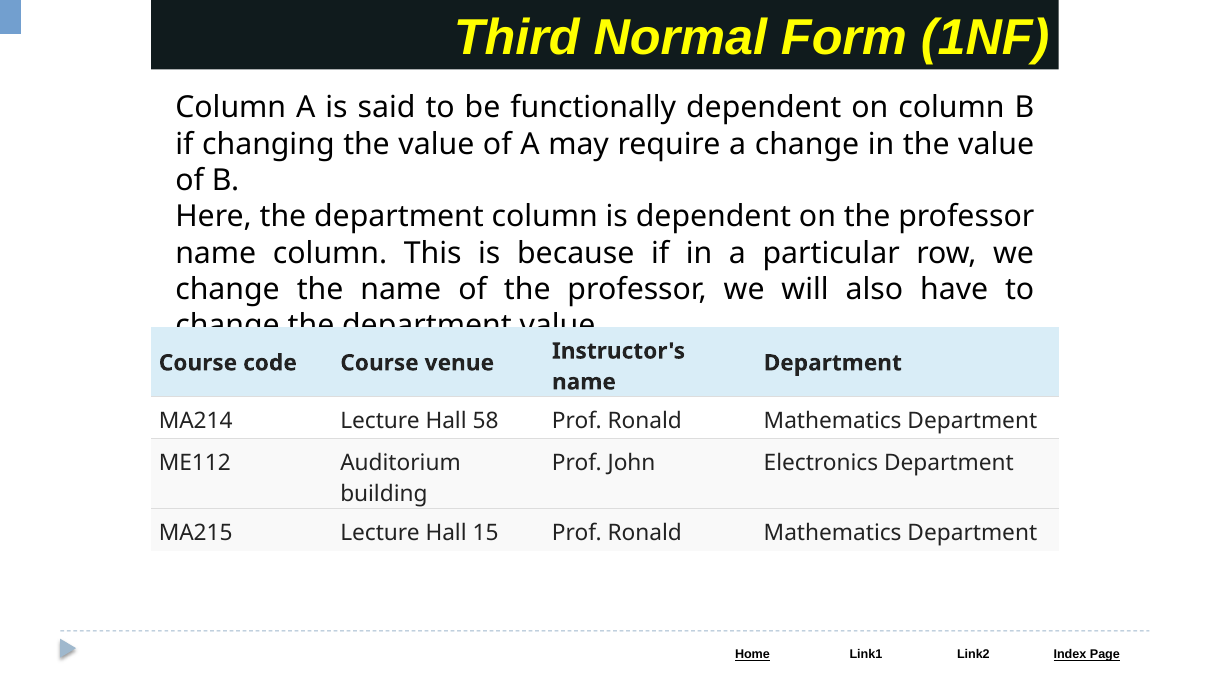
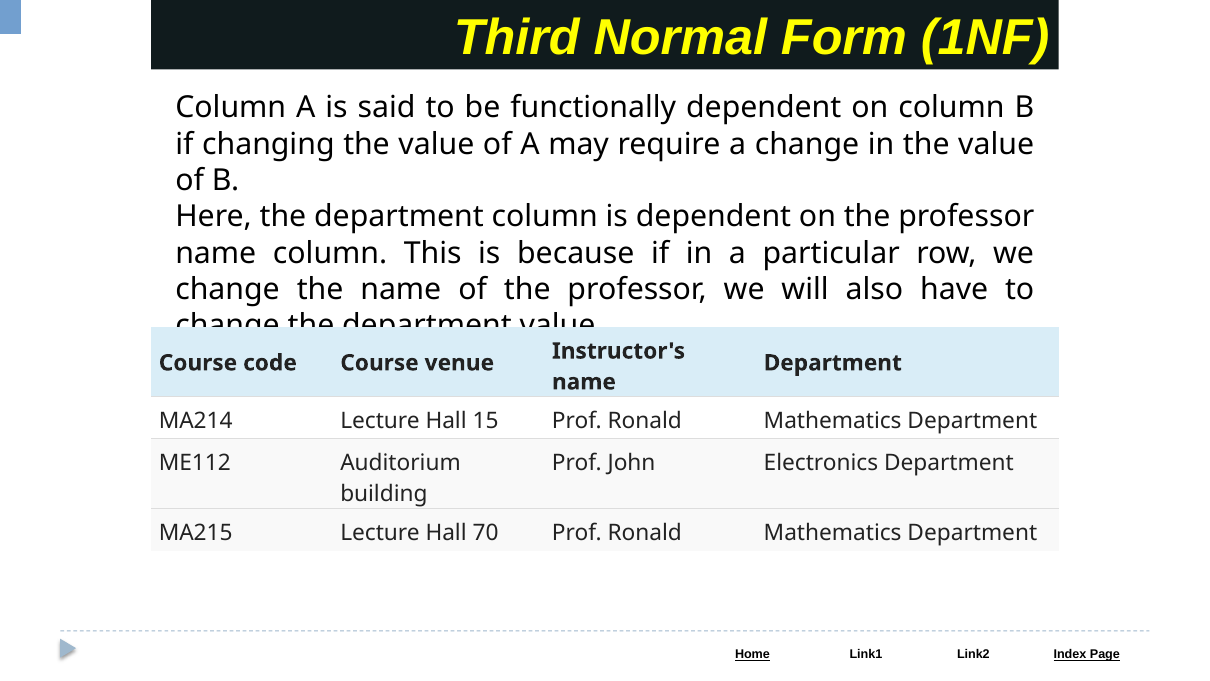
58: 58 -> 15
15: 15 -> 70
